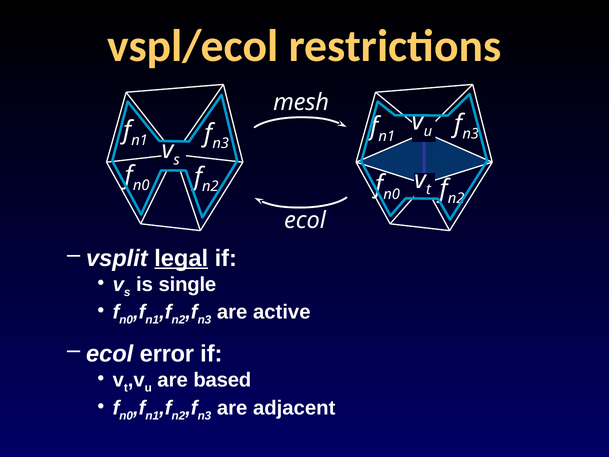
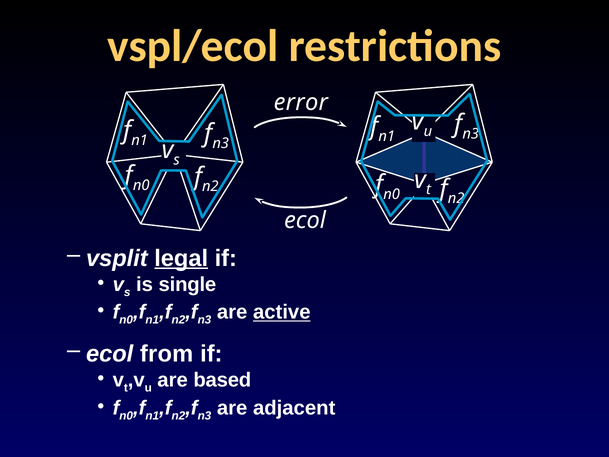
mesh: mesh -> error
active underline: none -> present
error: error -> from
